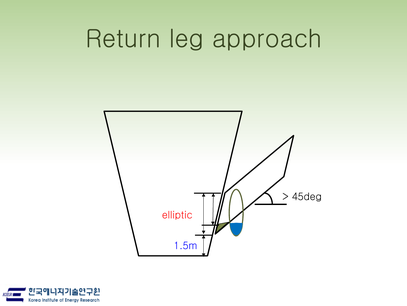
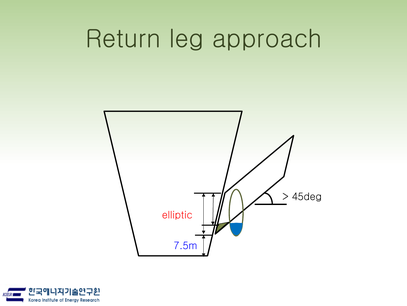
1.5m: 1.5m -> 7.5m
